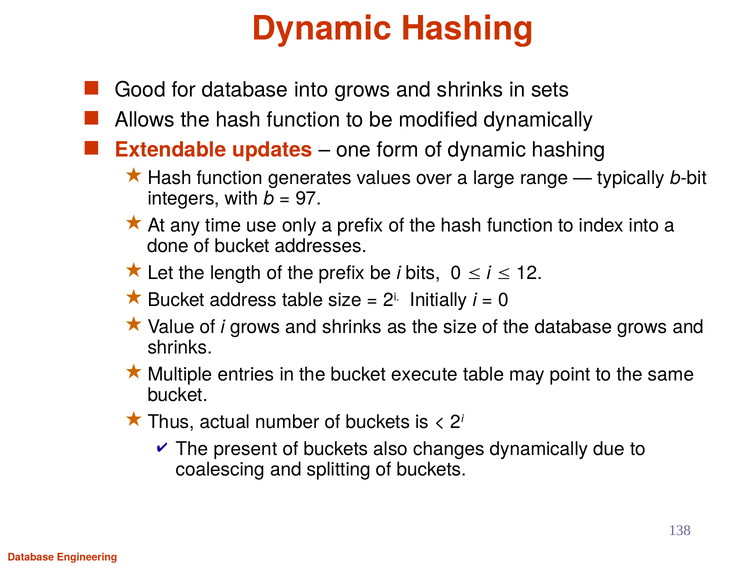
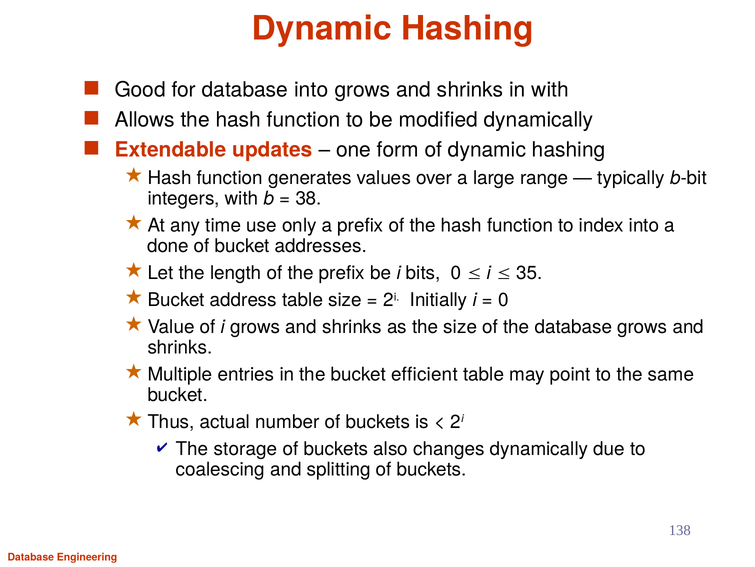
in sets: sets -> with
97: 97 -> 38
12: 12 -> 35
execute: execute -> efficient
present: present -> storage
